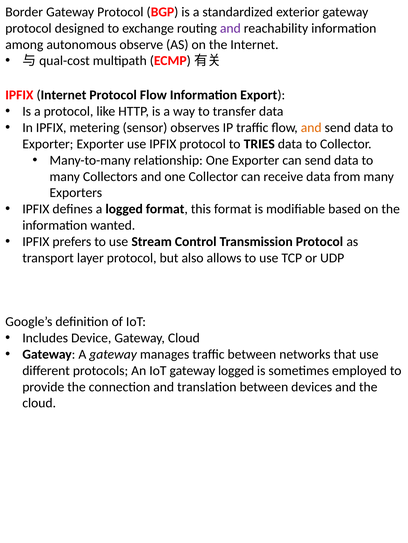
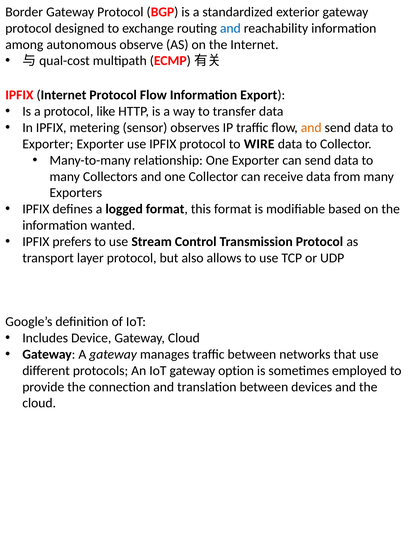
and at (230, 28) colour: purple -> blue
TRIES: TRIES -> WIRE
gateway logged: logged -> option
